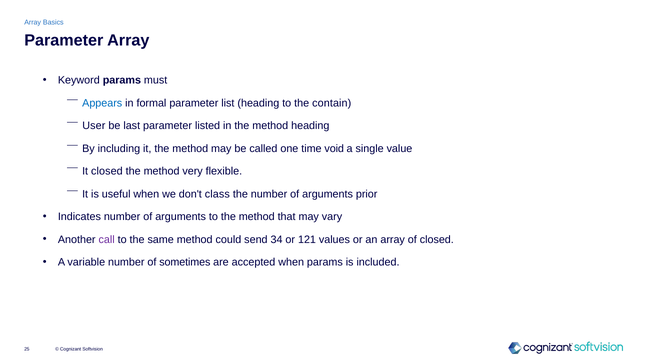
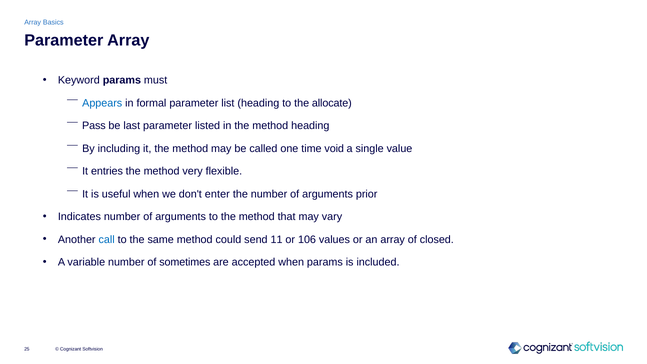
contain: contain -> allocate
User: User -> Pass
It closed: closed -> entries
class: class -> enter
call colour: purple -> blue
34: 34 -> 11
121: 121 -> 106
